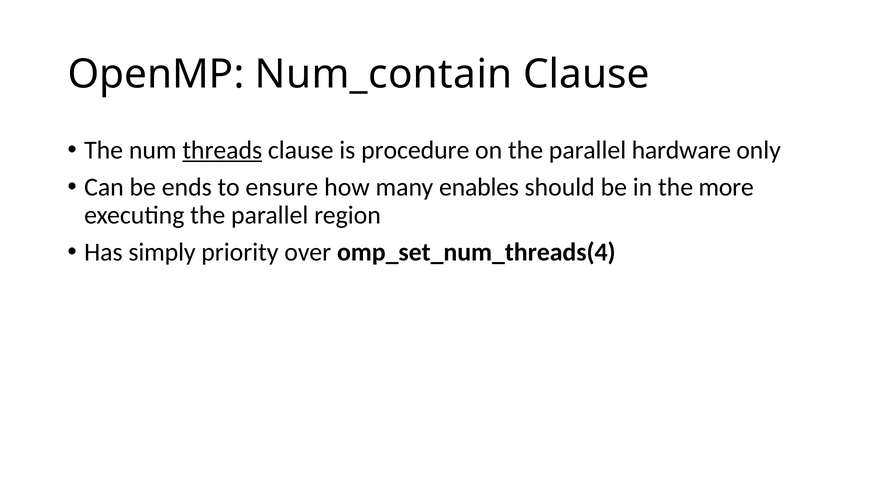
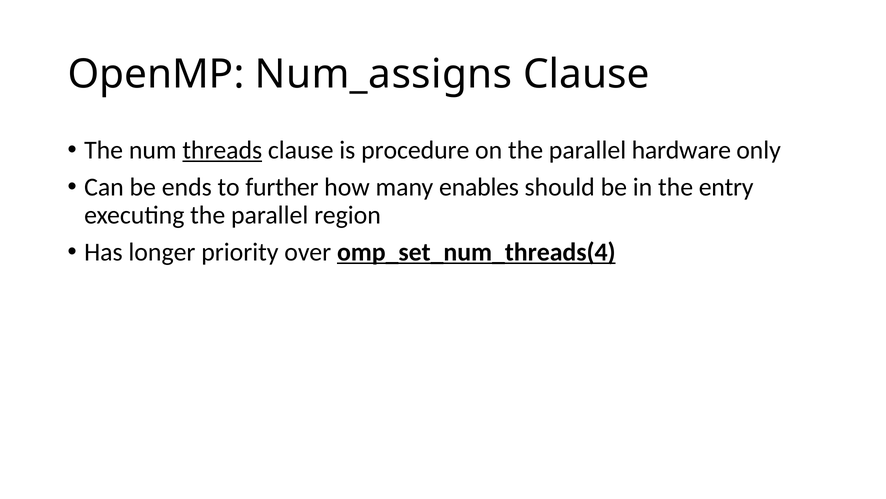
Num_contain: Num_contain -> Num_assigns
ensure: ensure -> further
more: more -> entry
simply: simply -> longer
omp_set_num_threads(4 underline: none -> present
